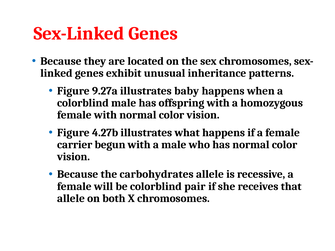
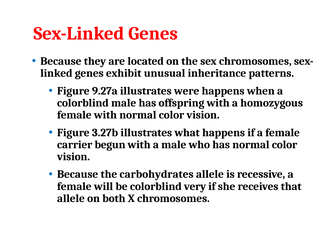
baby: baby -> were
4.27b: 4.27b -> 3.27b
pair: pair -> very
